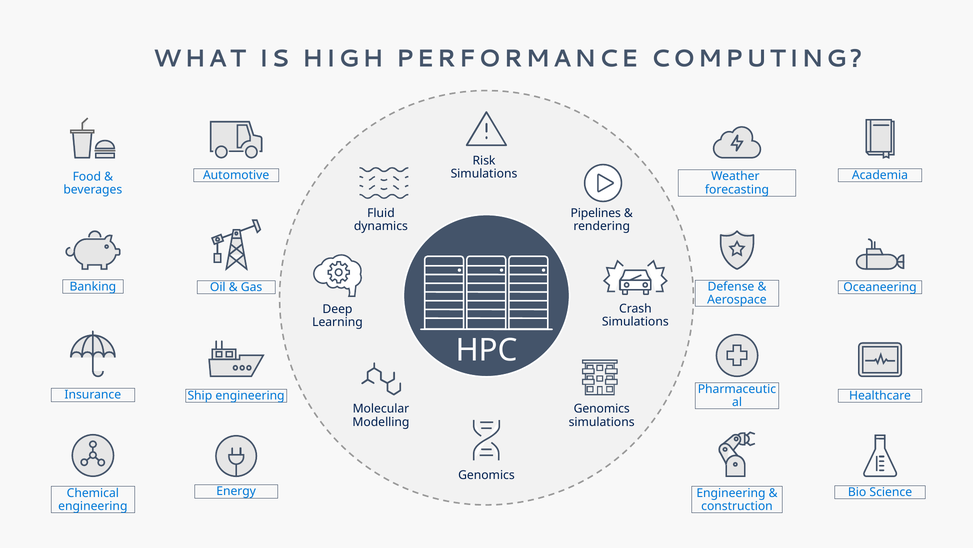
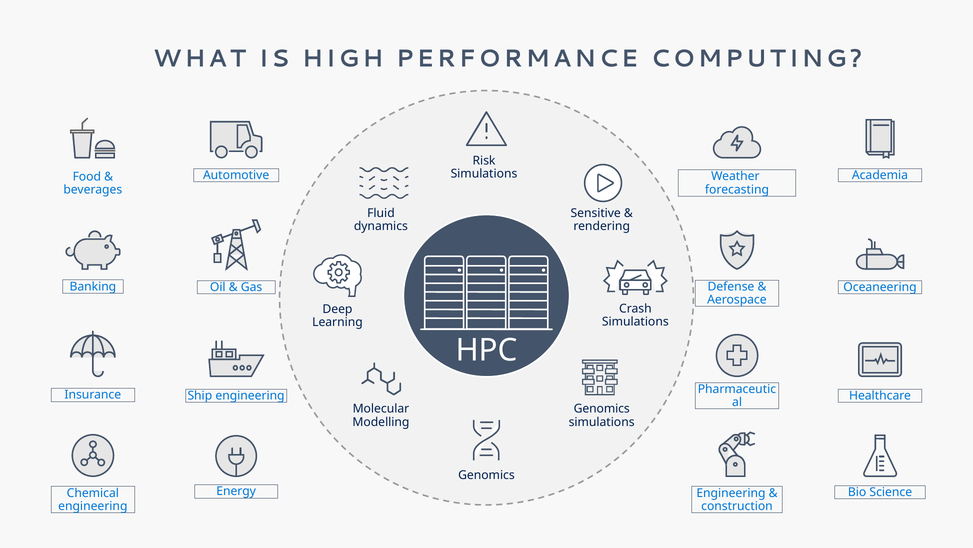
Pipelines: Pipelines -> Sensitive
